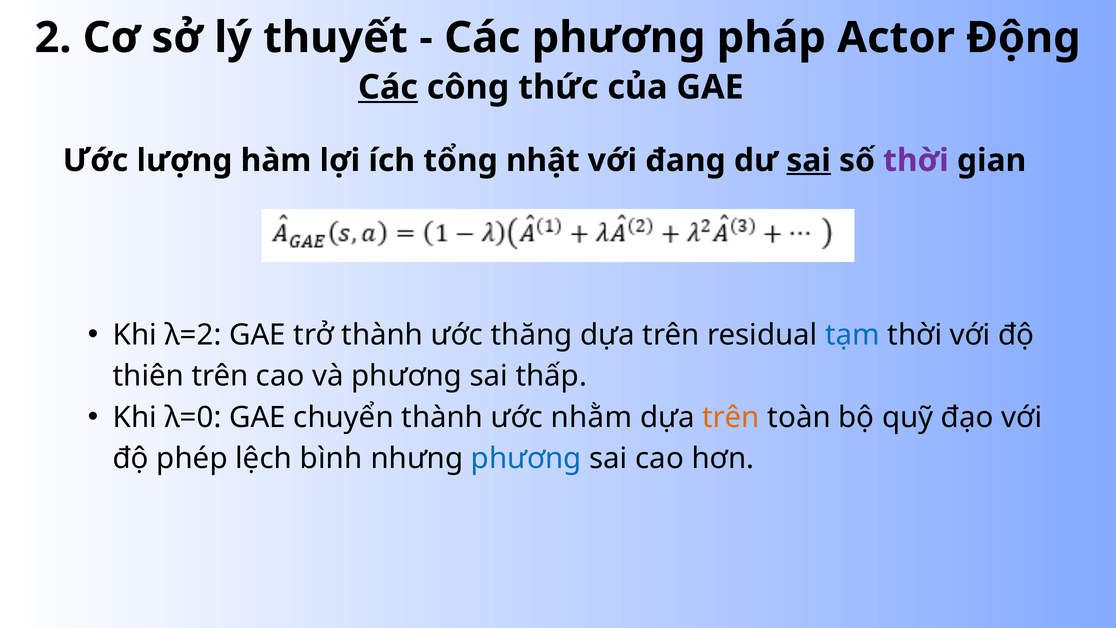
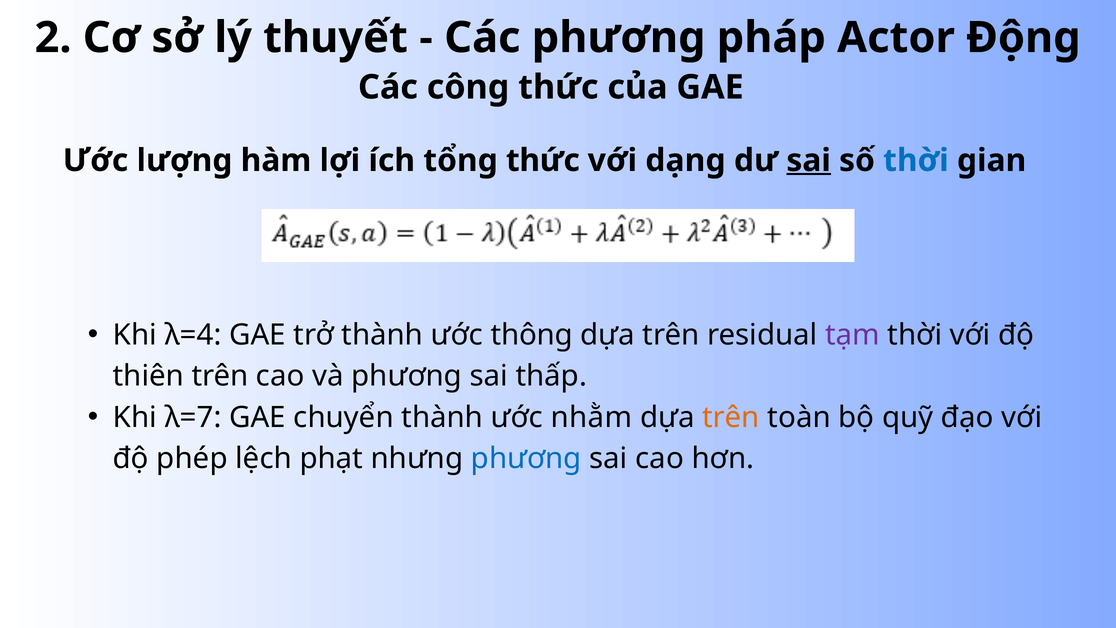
Các at (388, 87) underline: present -> none
tổng nhật: nhật -> thức
đang: đang -> dạng
thời at (916, 160) colour: purple -> blue
λ=2: λ=2 -> λ=4
thăng: thăng -> thông
tạm colour: blue -> purple
λ=0: λ=0 -> λ=7
bình: bình -> phạt
